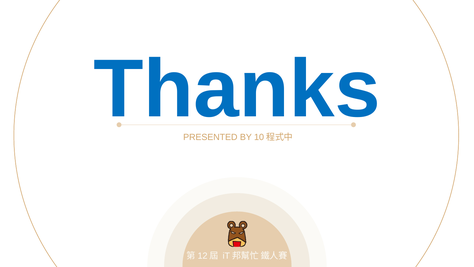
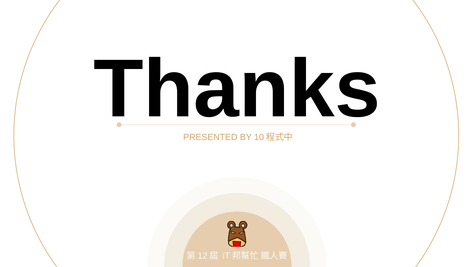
Thanks colour: blue -> black
